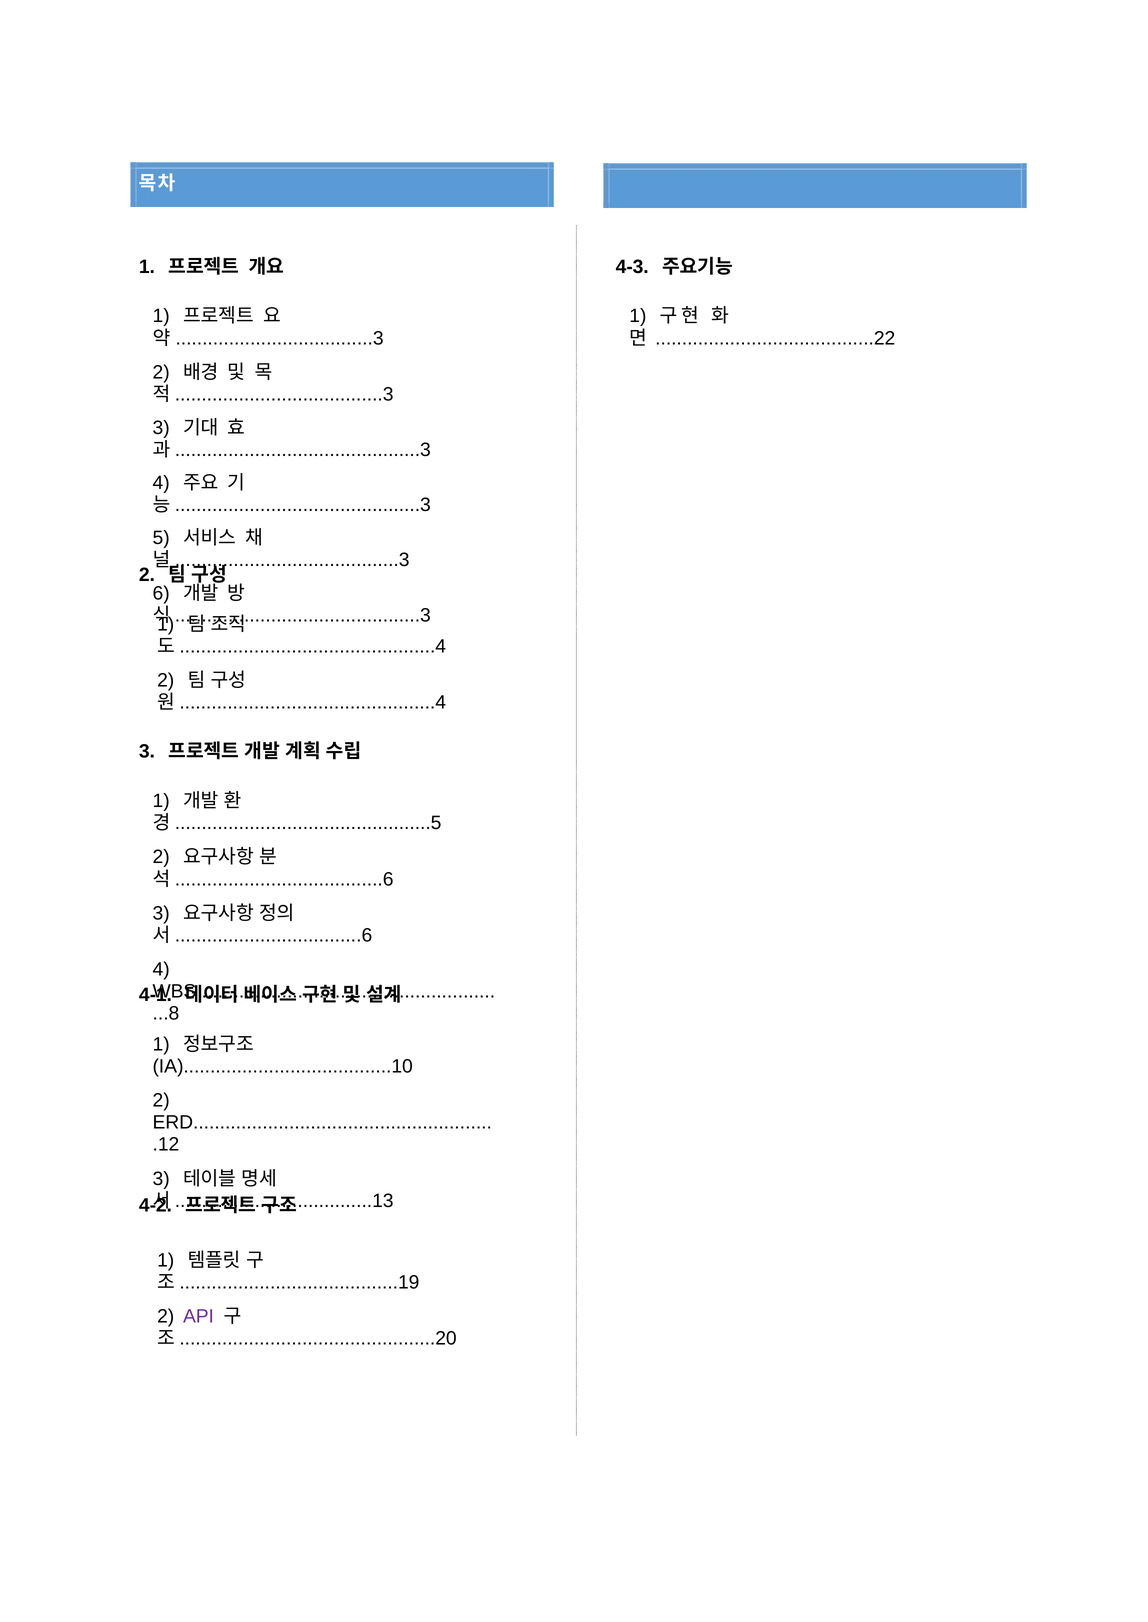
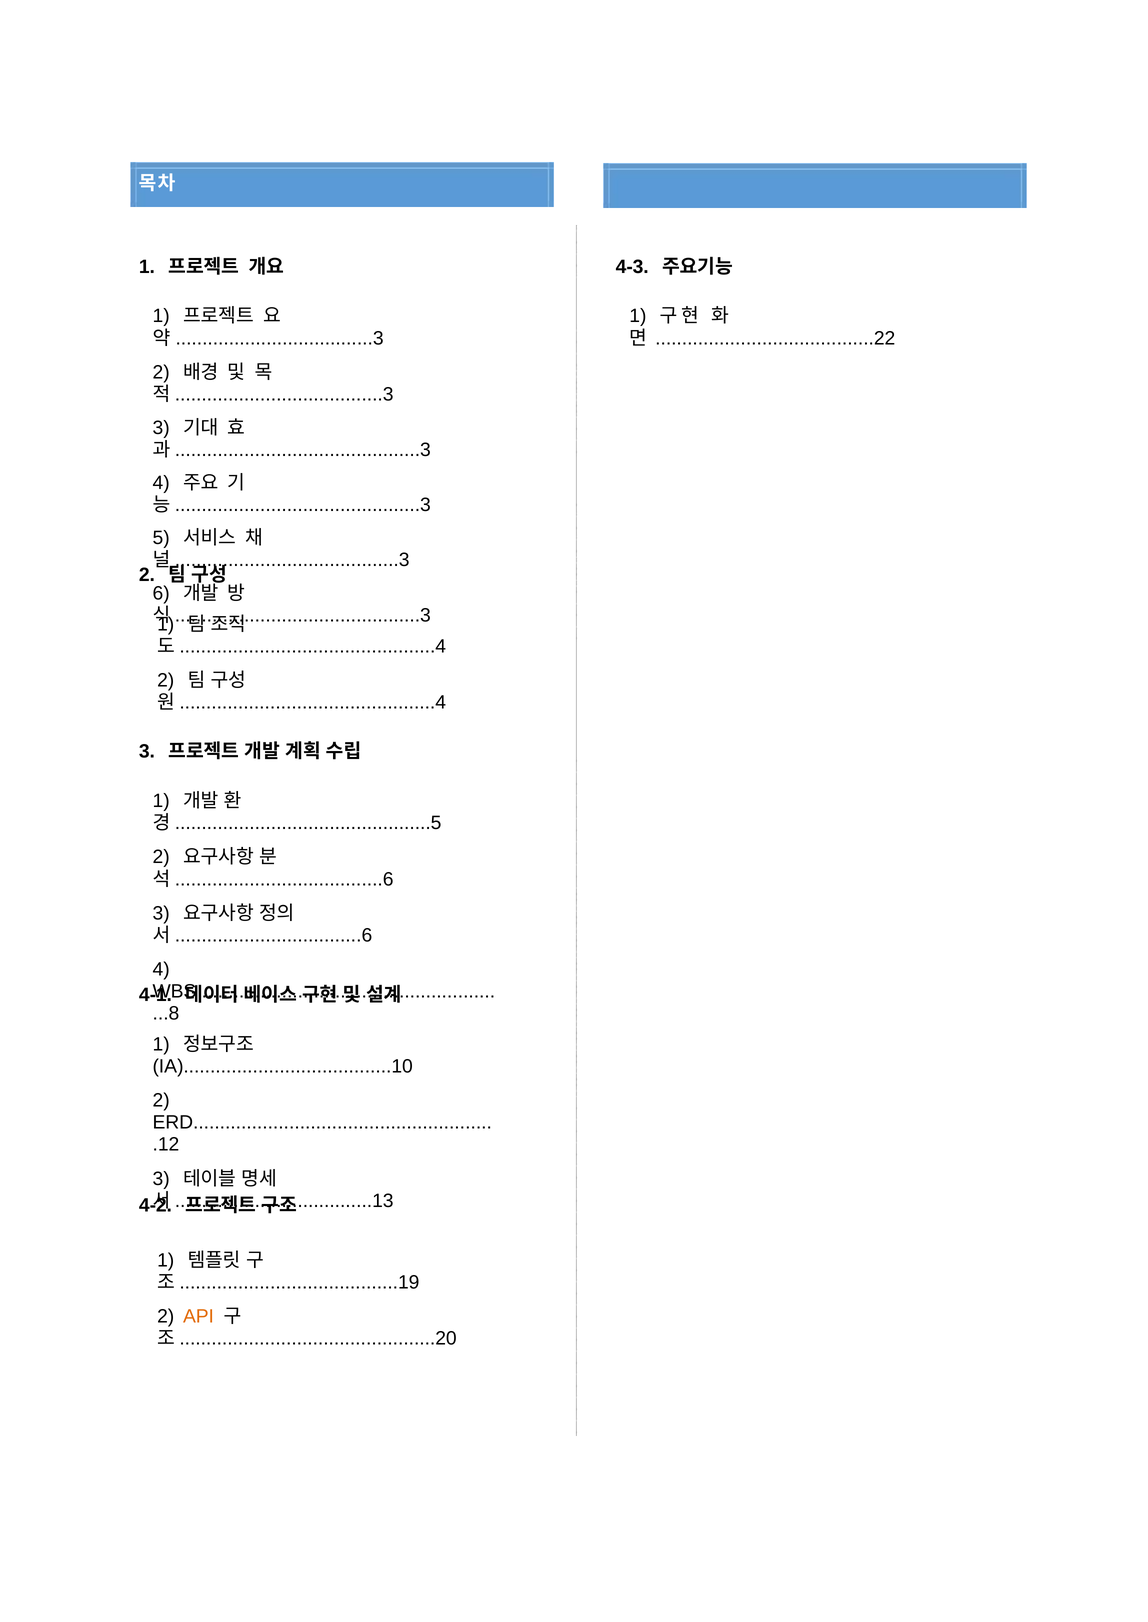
API colour: purple -> orange
